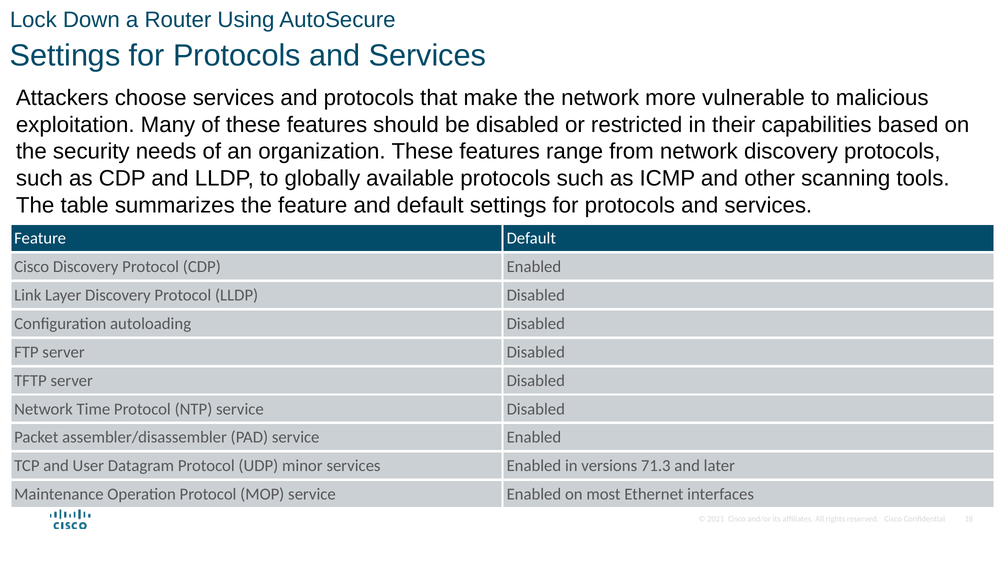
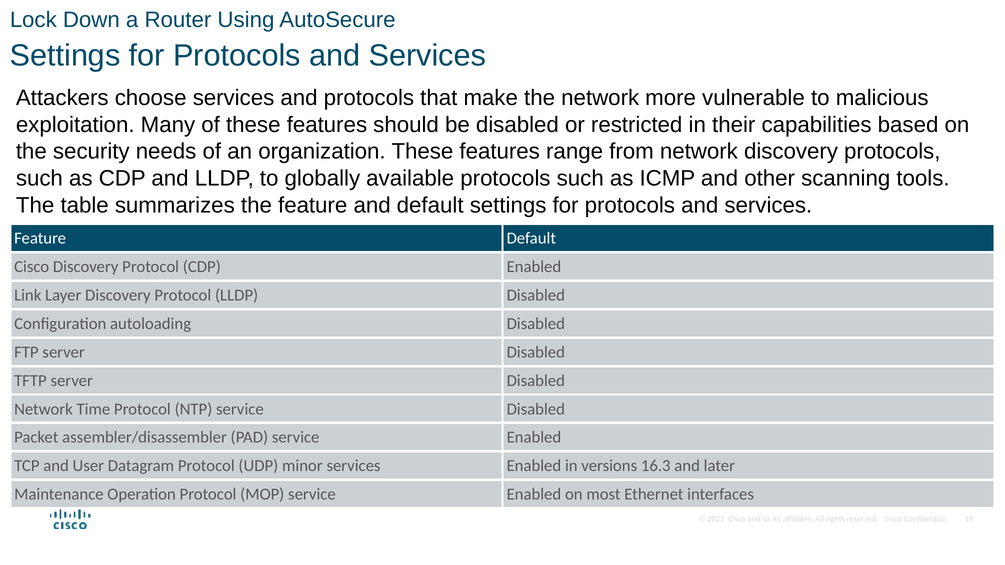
71.3: 71.3 -> 16.3
